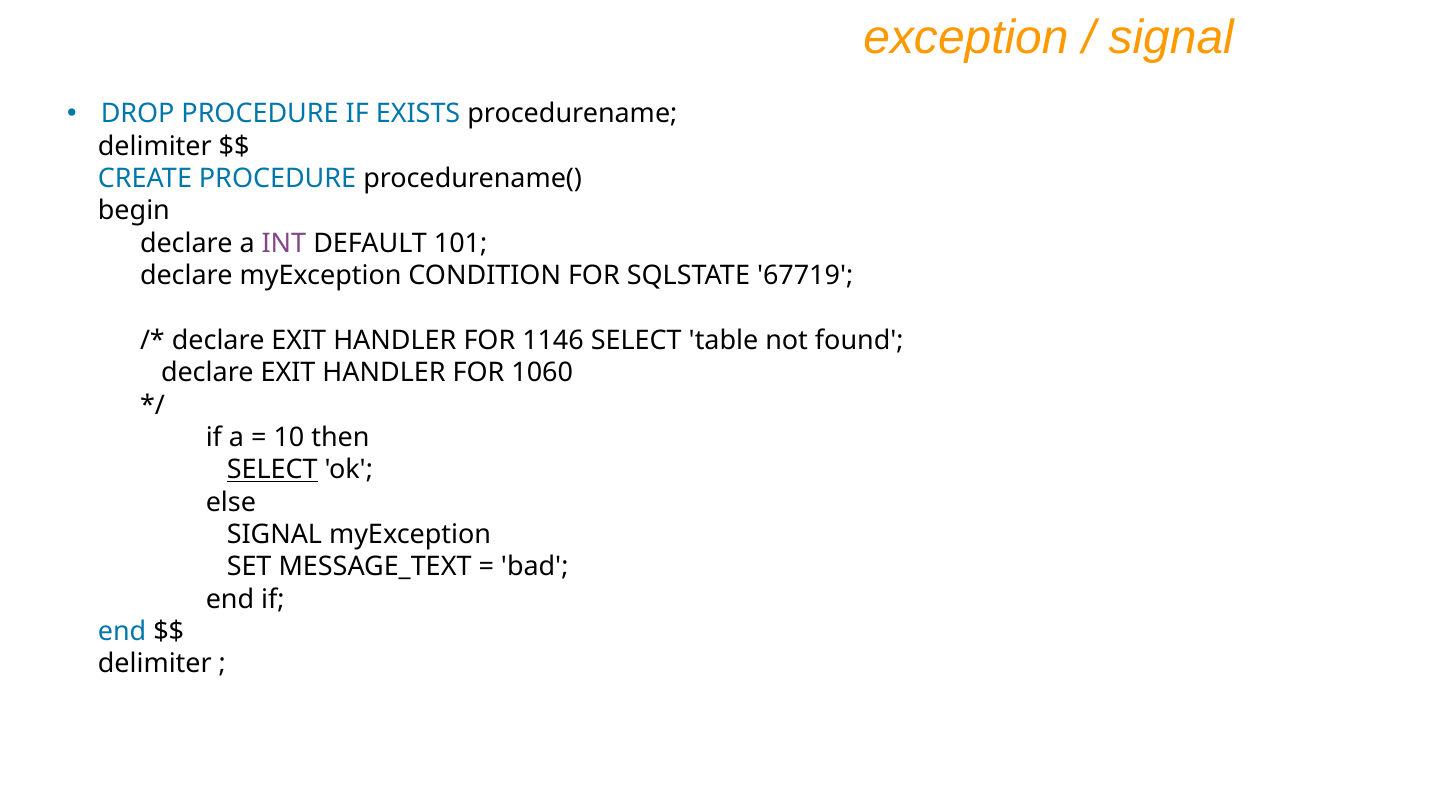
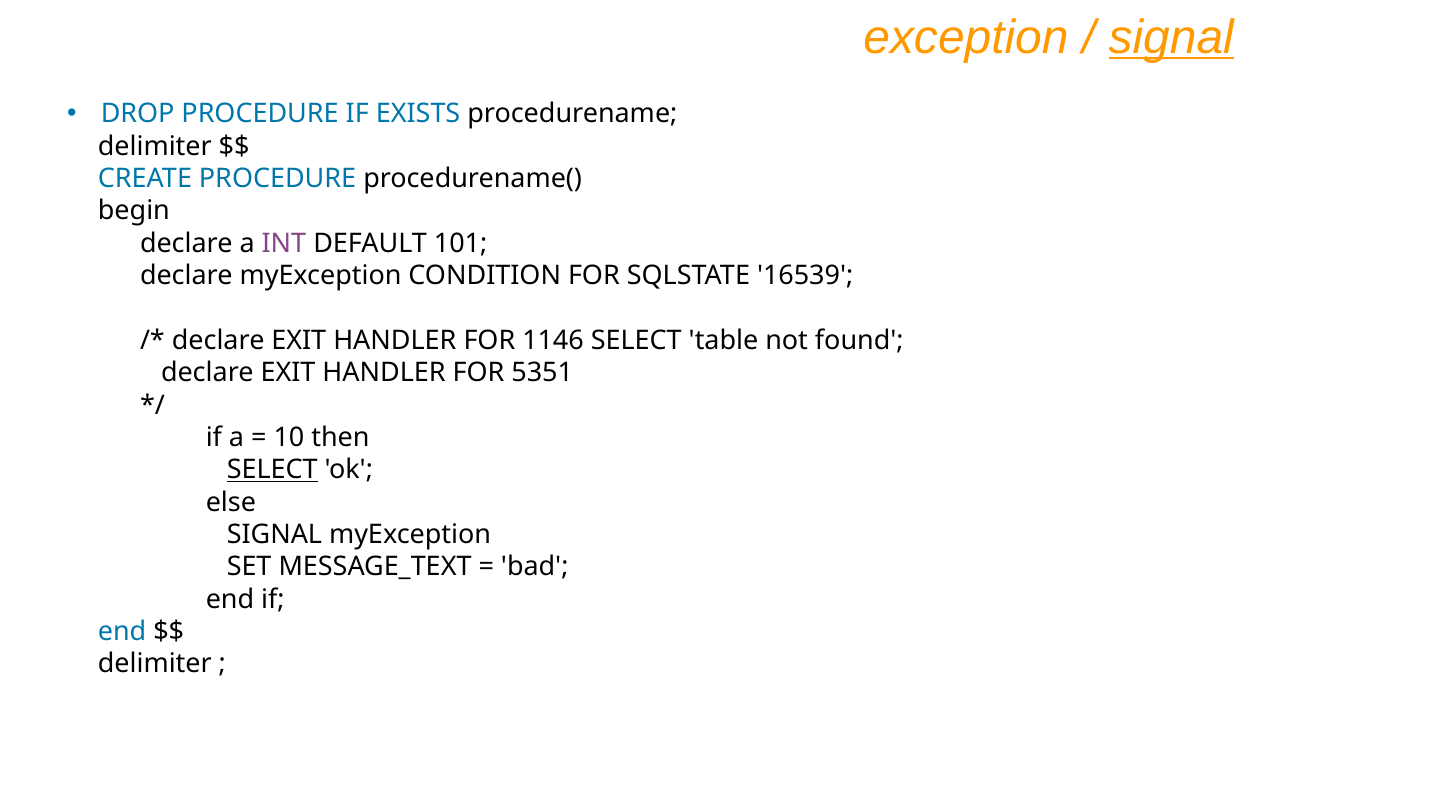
signal at (1171, 37) underline: none -> present
67719: 67719 -> 16539
1060: 1060 -> 5351
